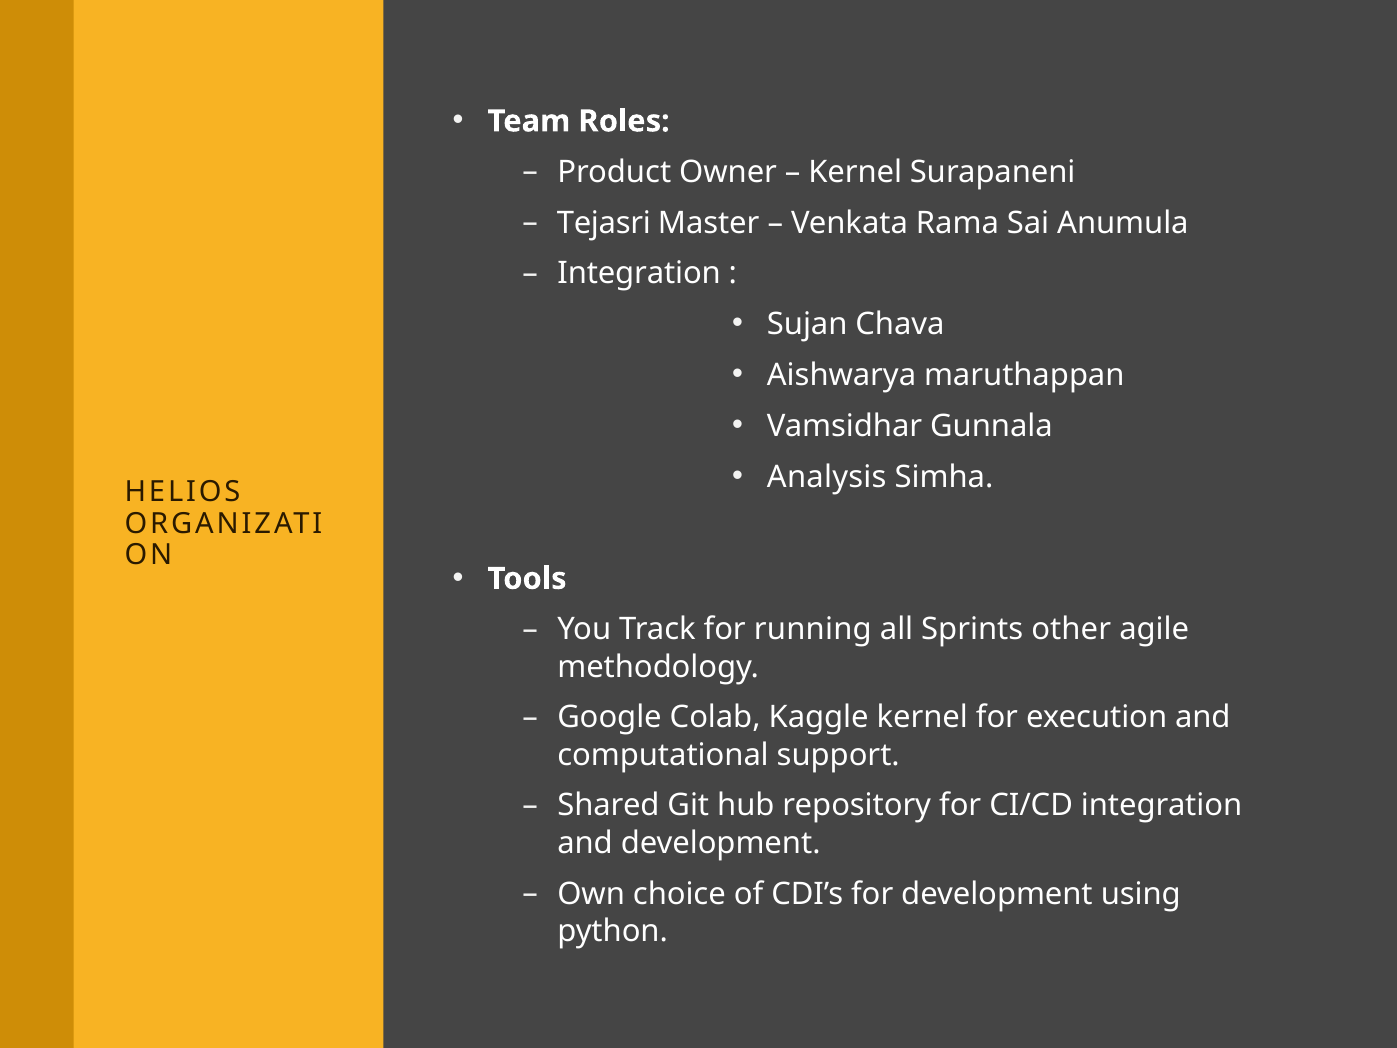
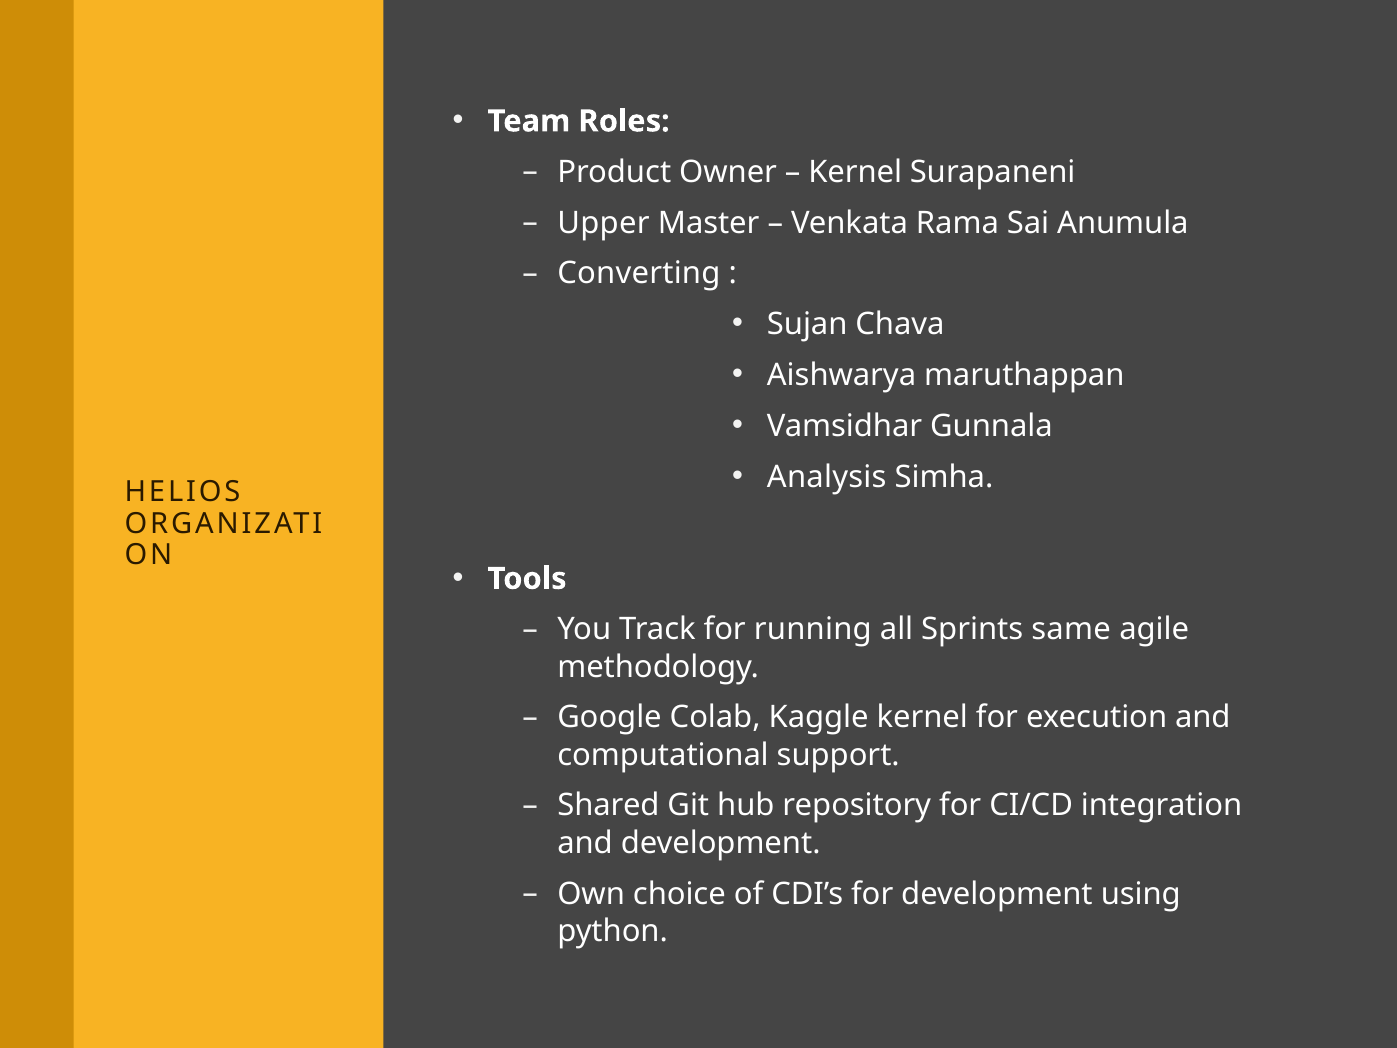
Tejasri: Tejasri -> Upper
Integration at (639, 274): Integration -> Converting
other: other -> same
